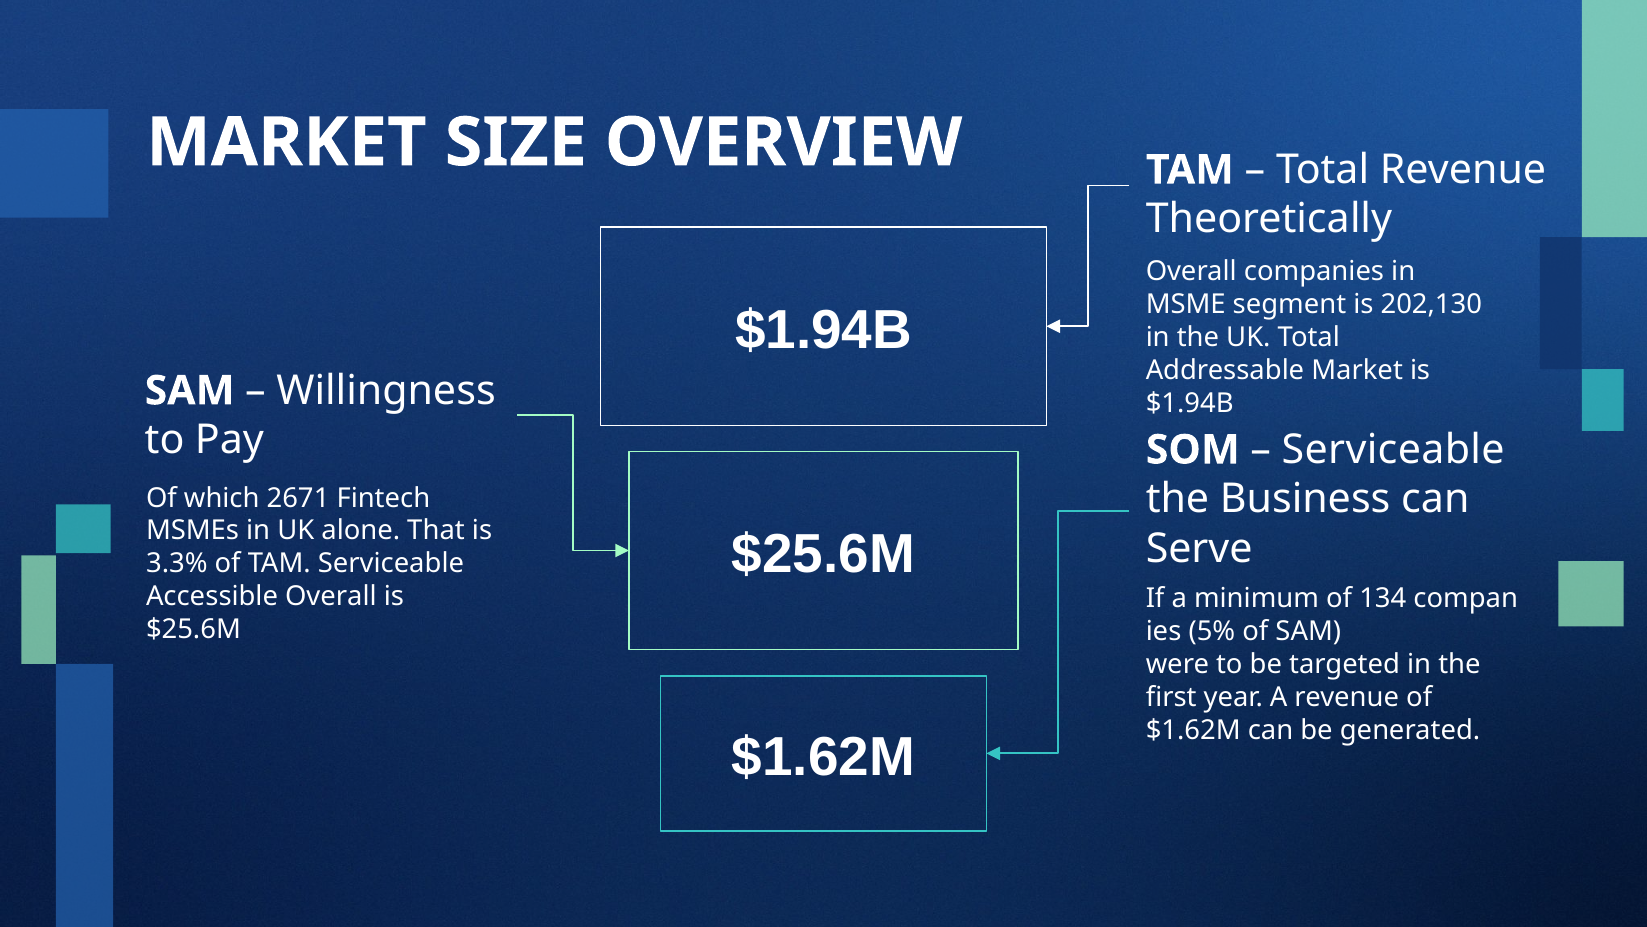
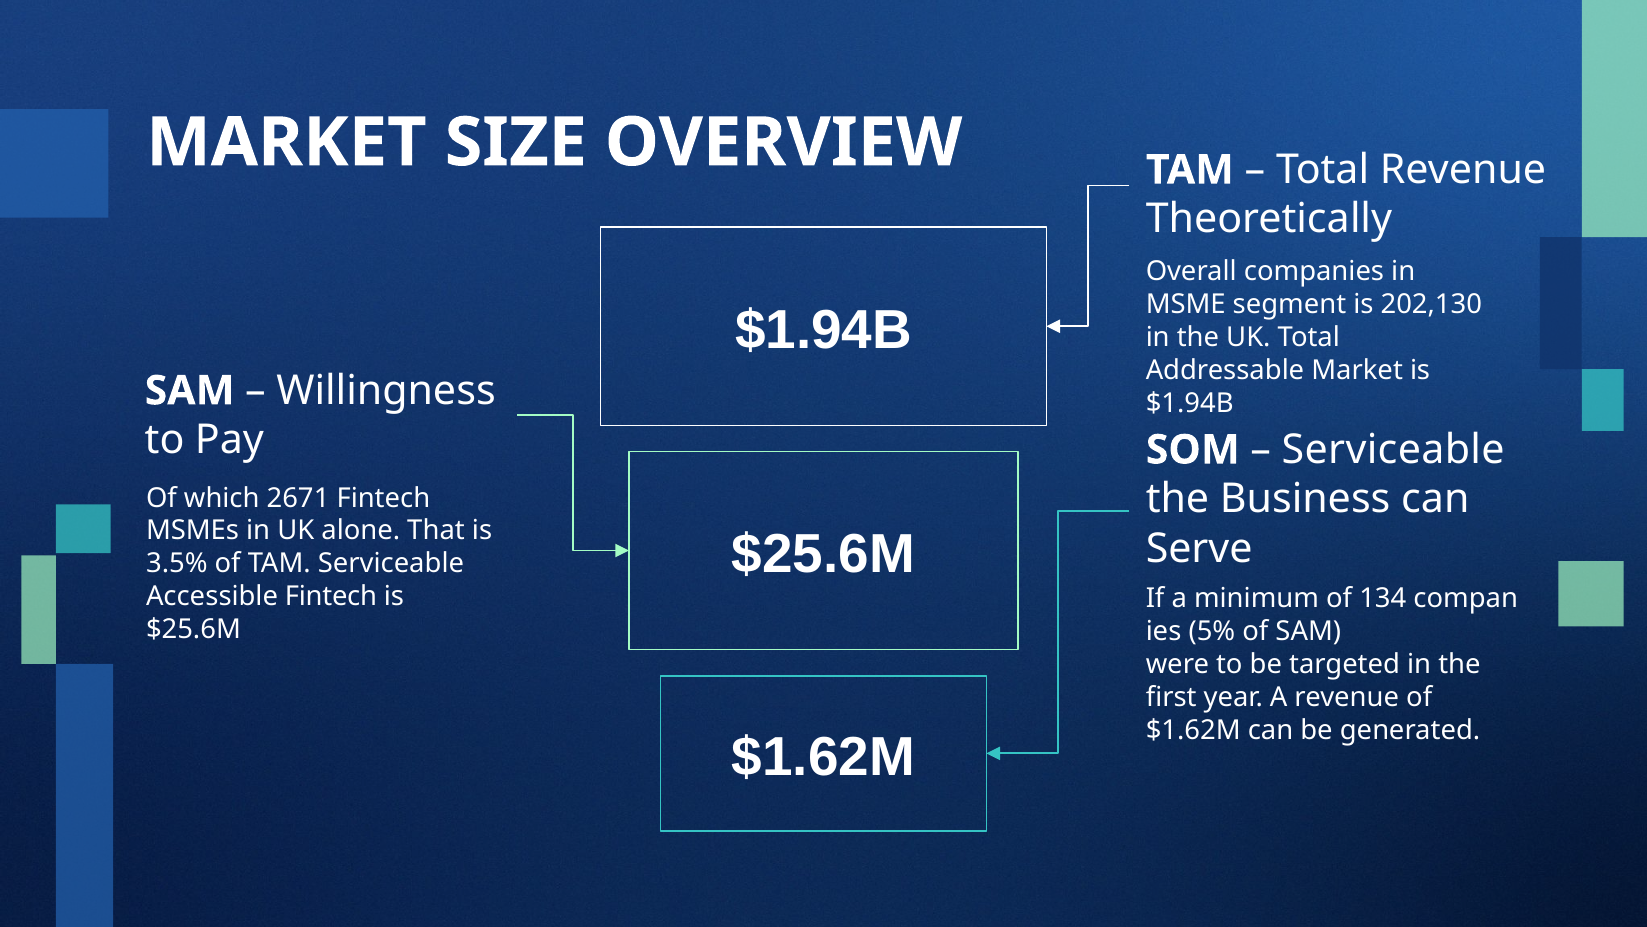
3.3%: 3.3% -> 3.5%
Accessible Overall: Overall -> Fintech
